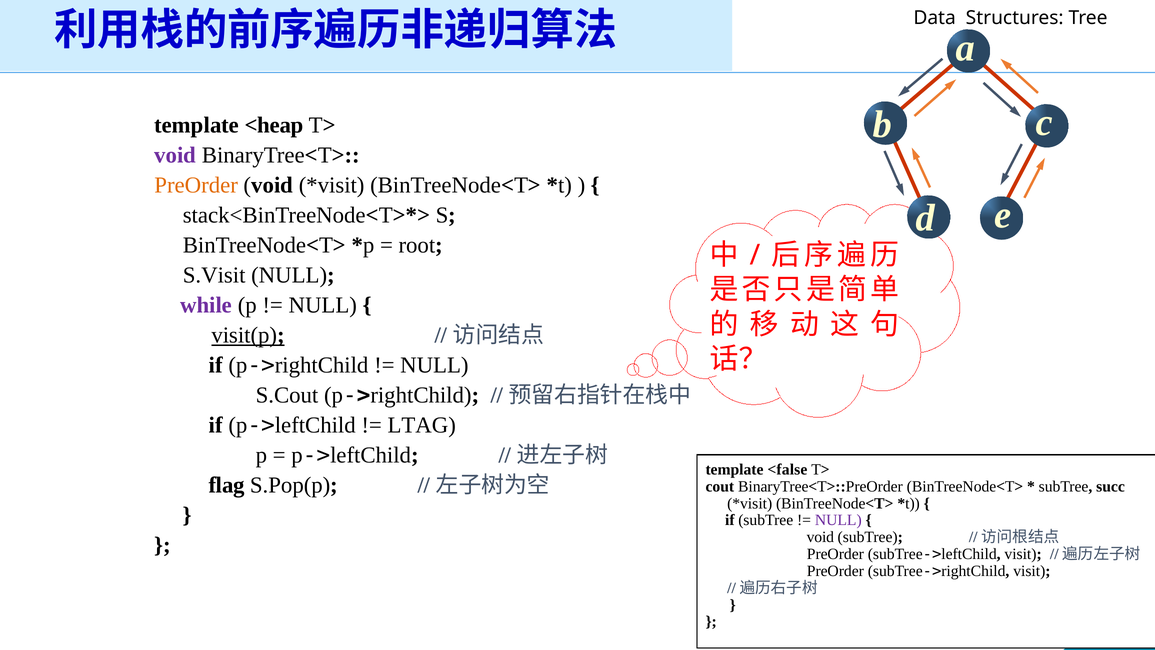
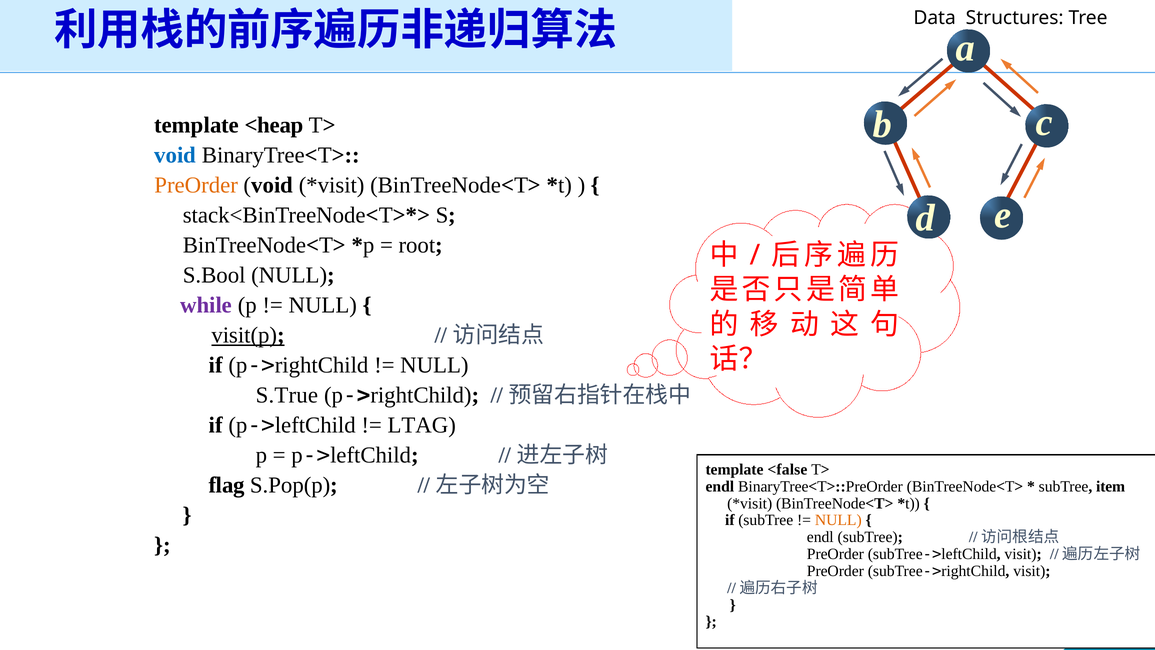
void at (175, 155) colour: purple -> blue
S.Visit: S.Visit -> S.Bool
S.Cout: S.Cout -> S.True
cout at (720, 486): cout -> endl
succ: succ -> item
NULL at (838, 520) colour: purple -> orange
void at (820, 537): void -> endl
